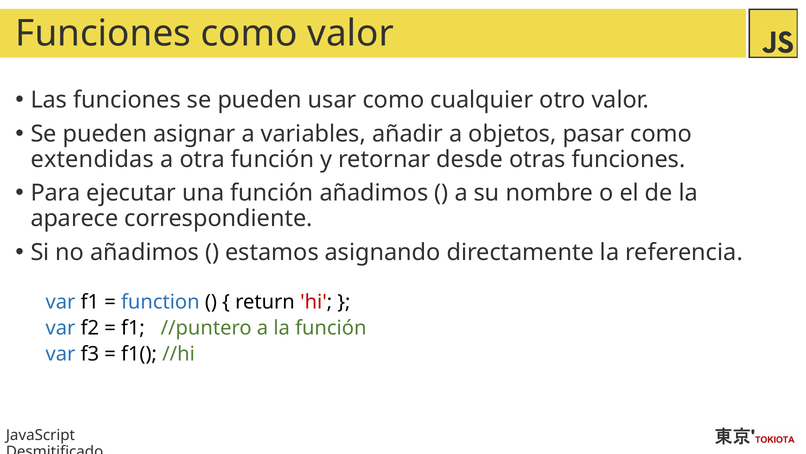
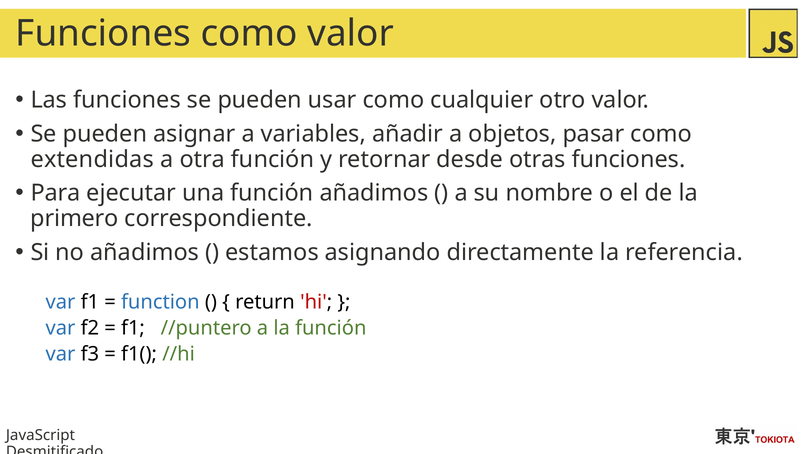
aparece: aparece -> primero
